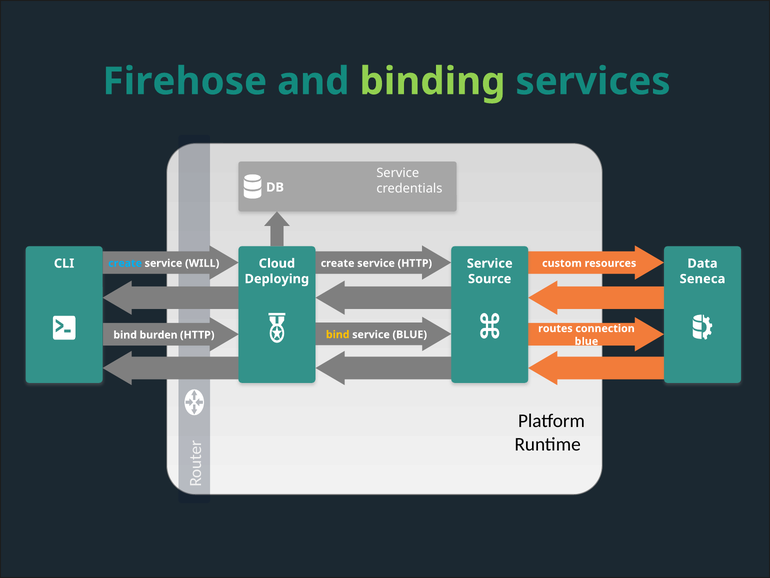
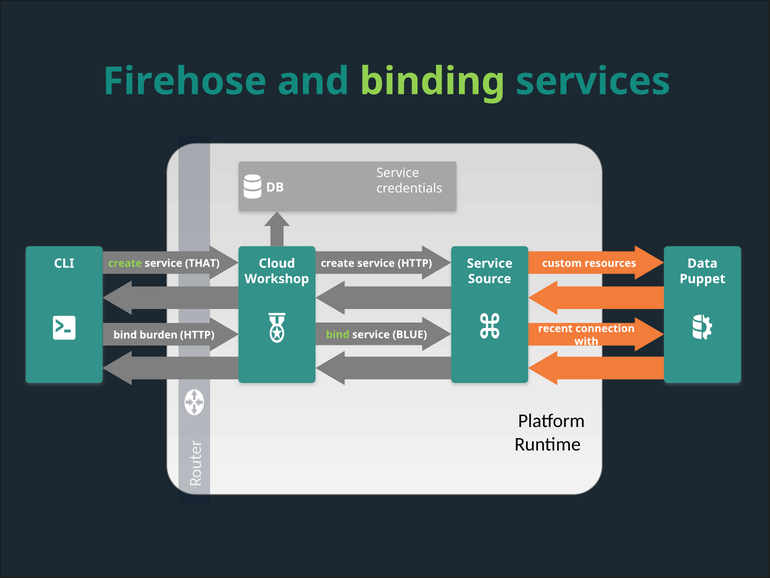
create at (125, 263) colour: light blue -> light green
WILL: WILL -> THAT
Deploying: Deploying -> Workshop
Seneca: Seneca -> Puppet
routes: routes -> recent
bind at (338, 334) colour: yellow -> light green
blue at (586, 341): blue -> with
